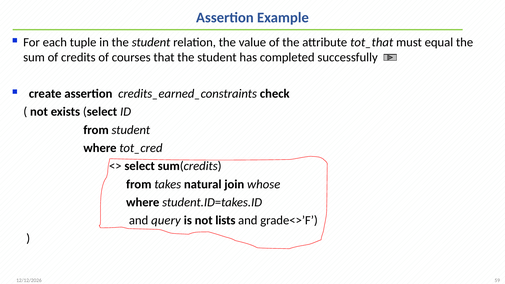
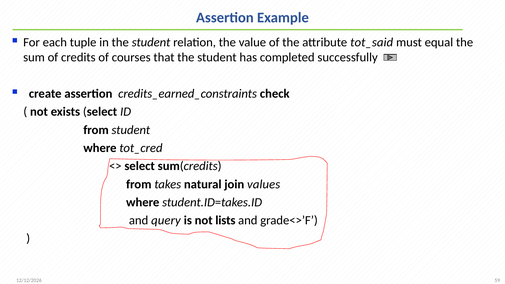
tot_that: tot_that -> tot_said
whose: whose -> values
